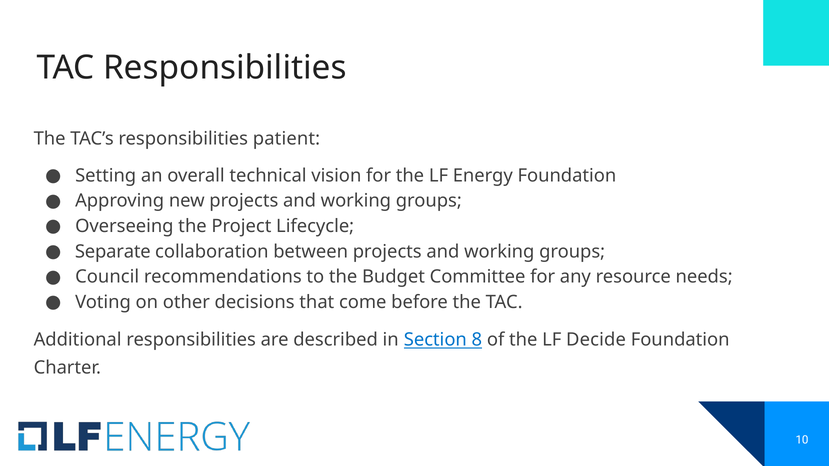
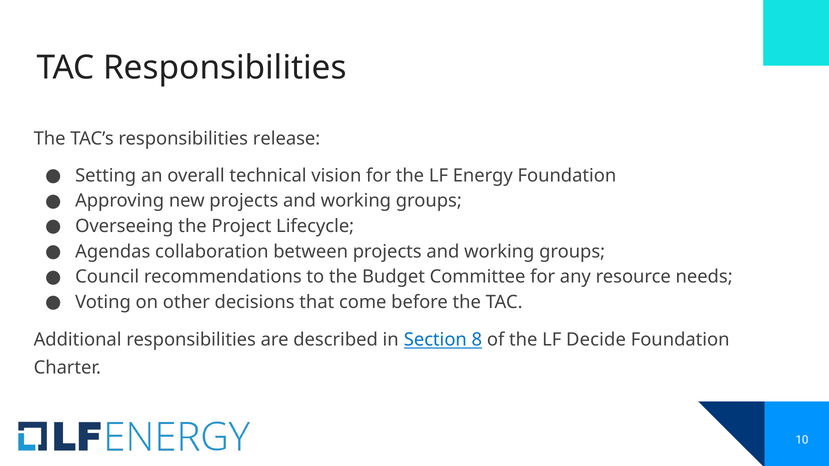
patient: patient -> release
Separate: Separate -> Agendas
